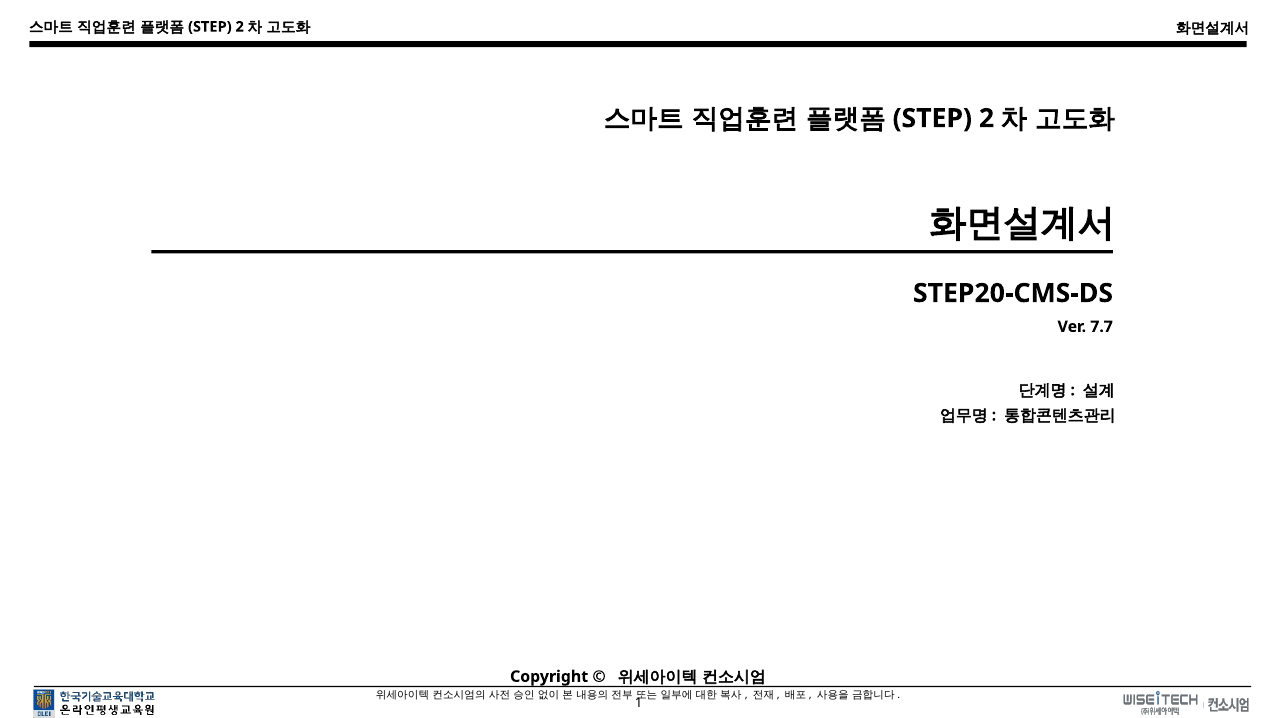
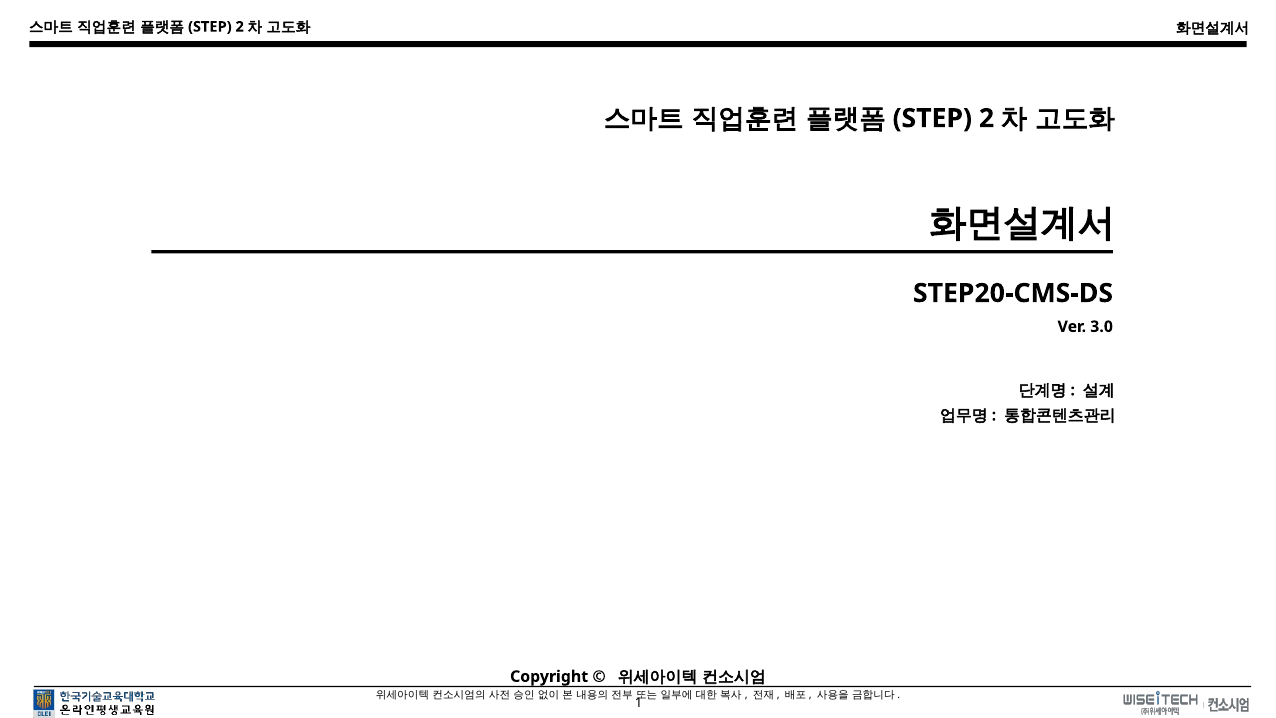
7.7: 7.7 -> 3.0
